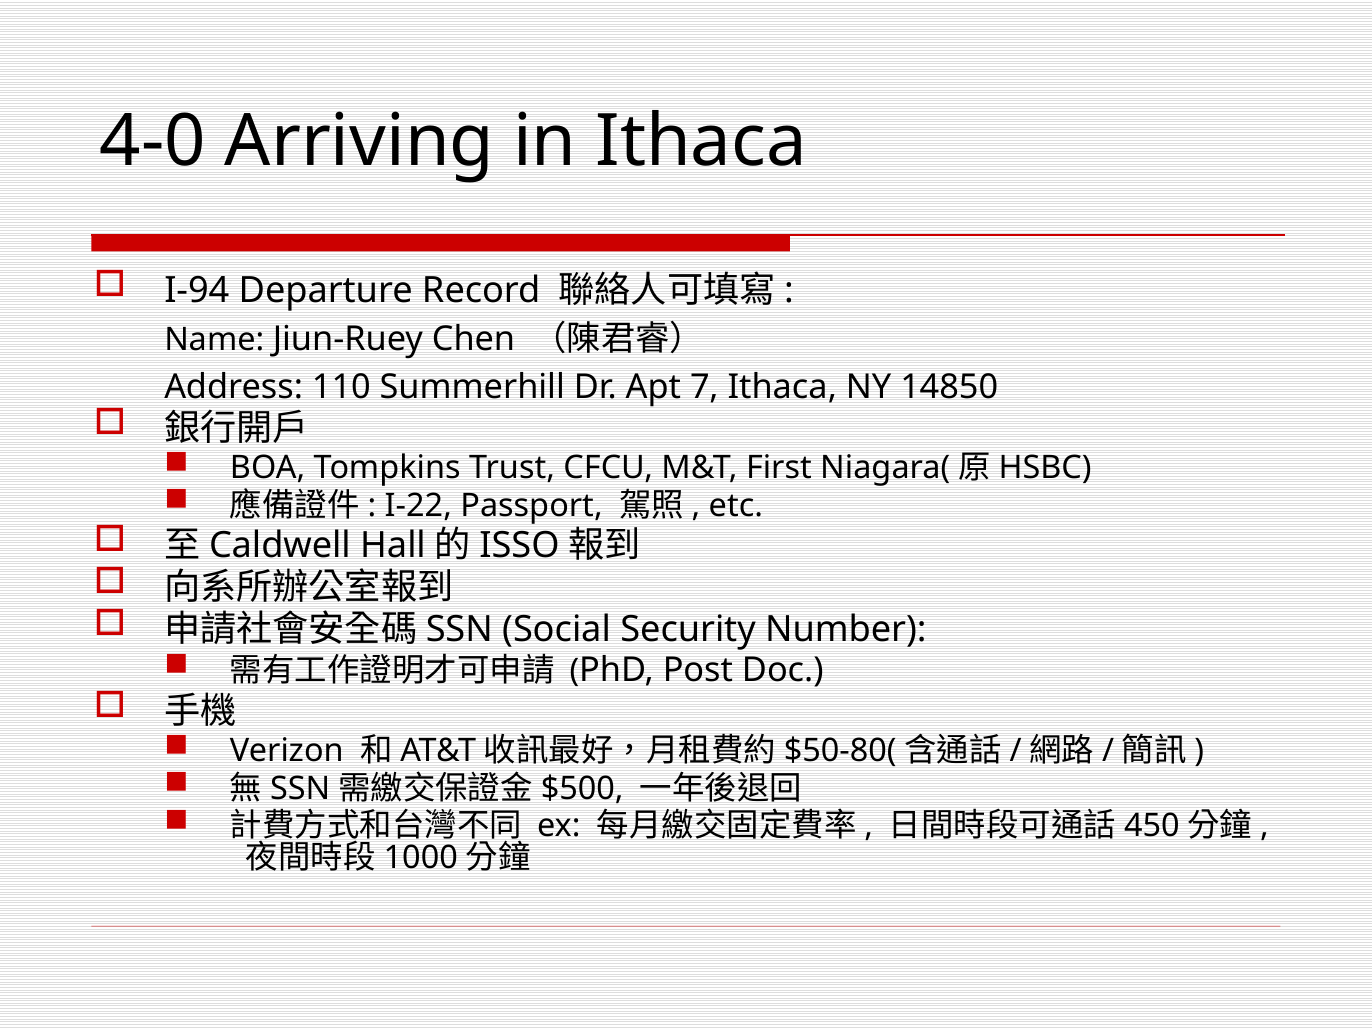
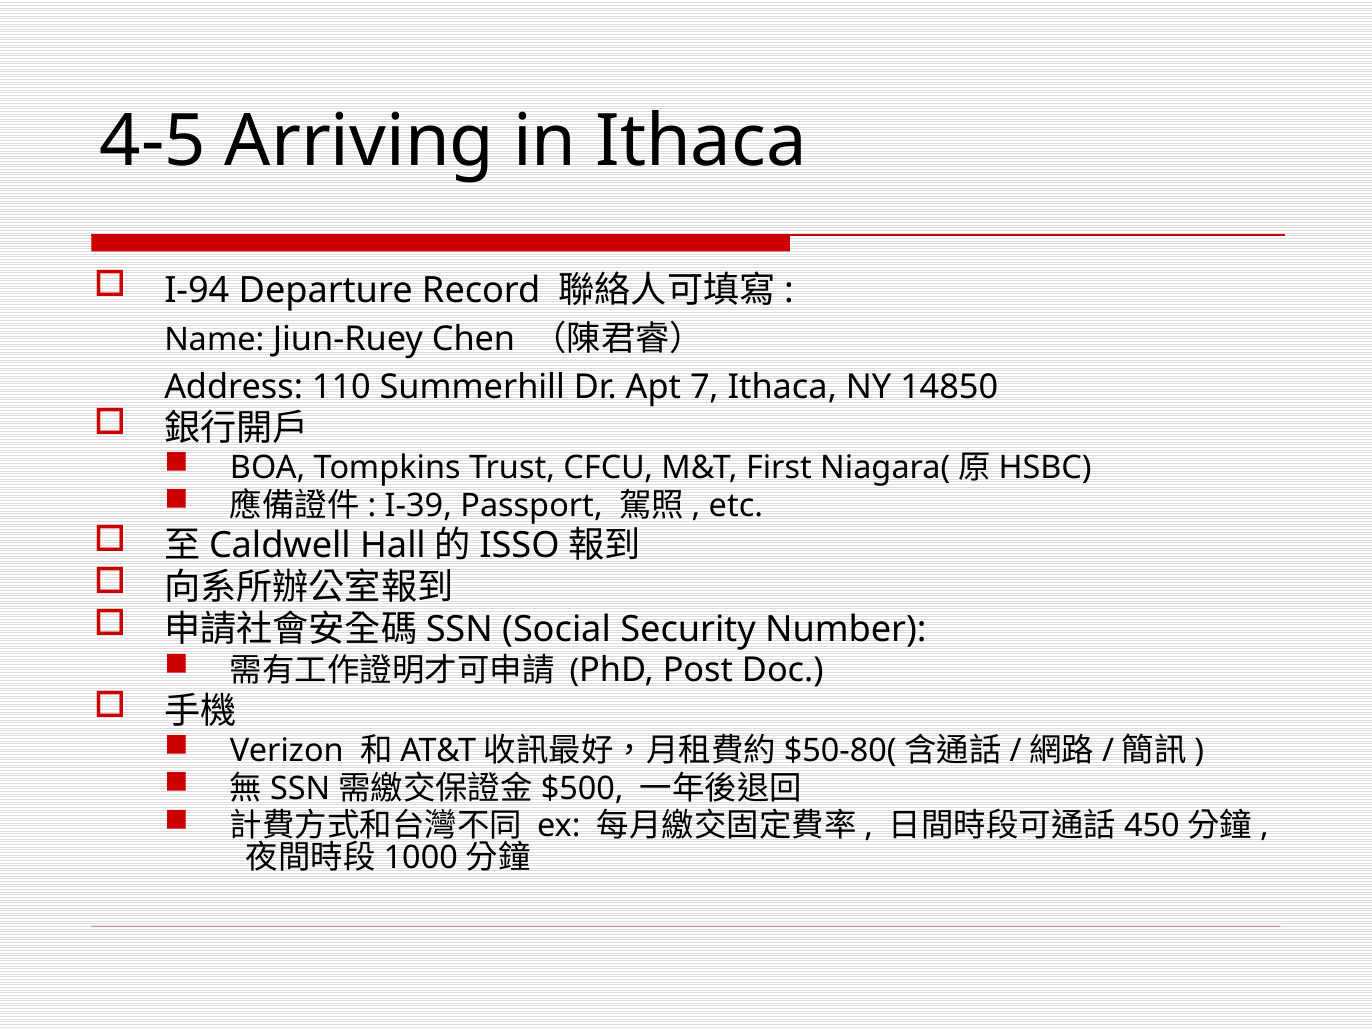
4-0: 4-0 -> 4-5
I-22: I-22 -> I-39
